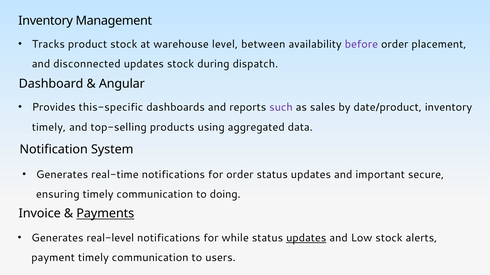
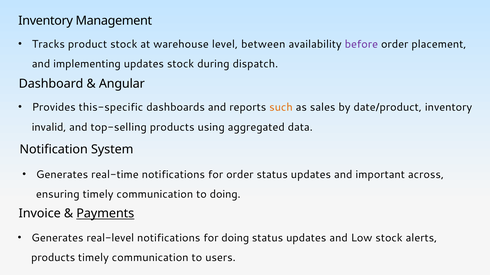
disconnected: disconnected -> implementing
such colour: purple -> orange
timely at (49, 127): timely -> invalid
secure: secure -> across
for while: while -> doing
updates at (306, 238) underline: present -> none
payment at (53, 258): payment -> products
